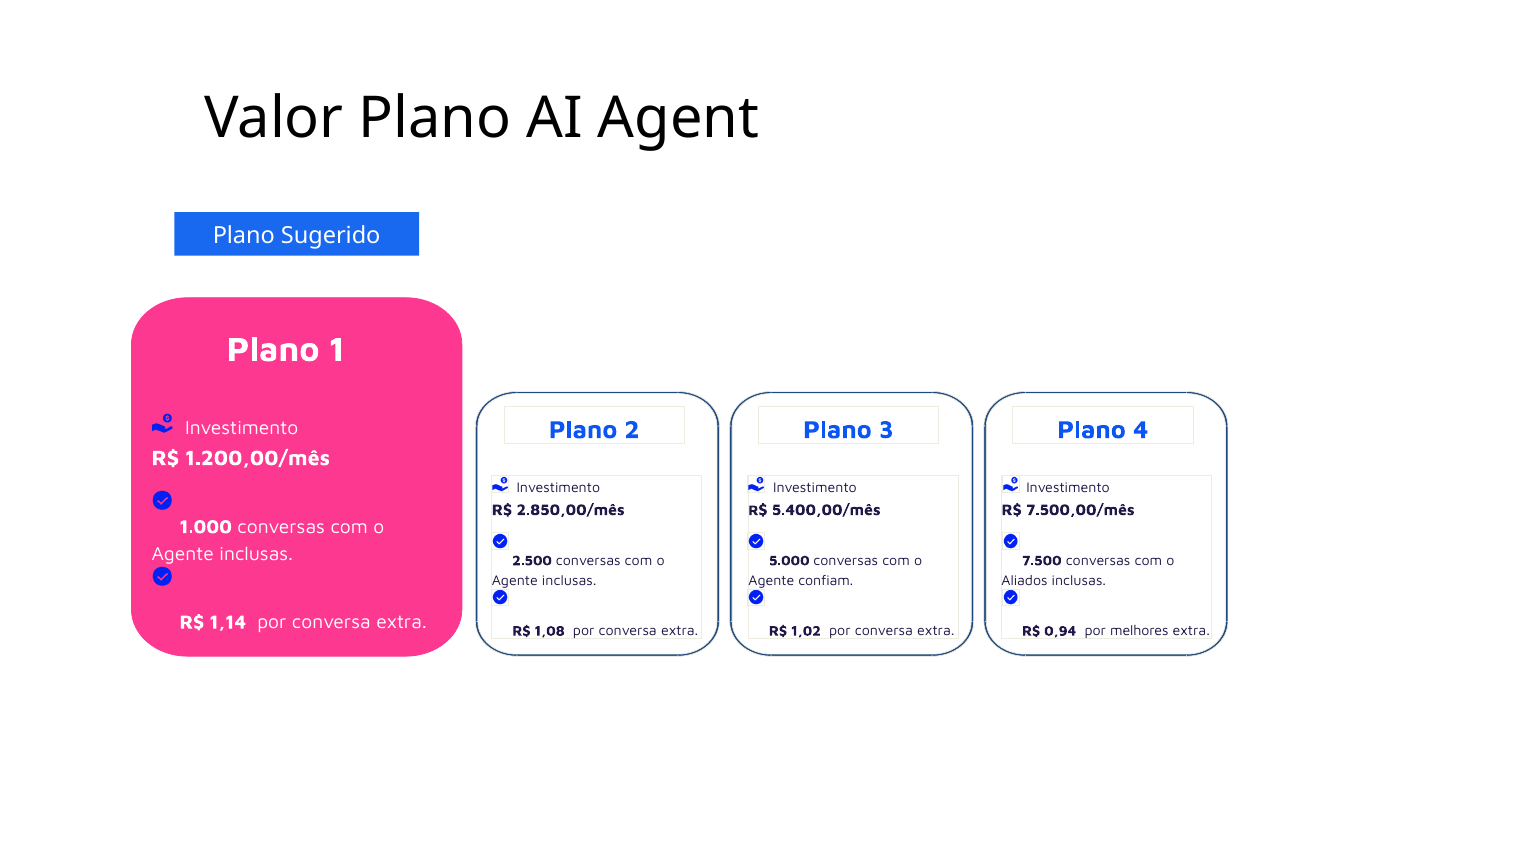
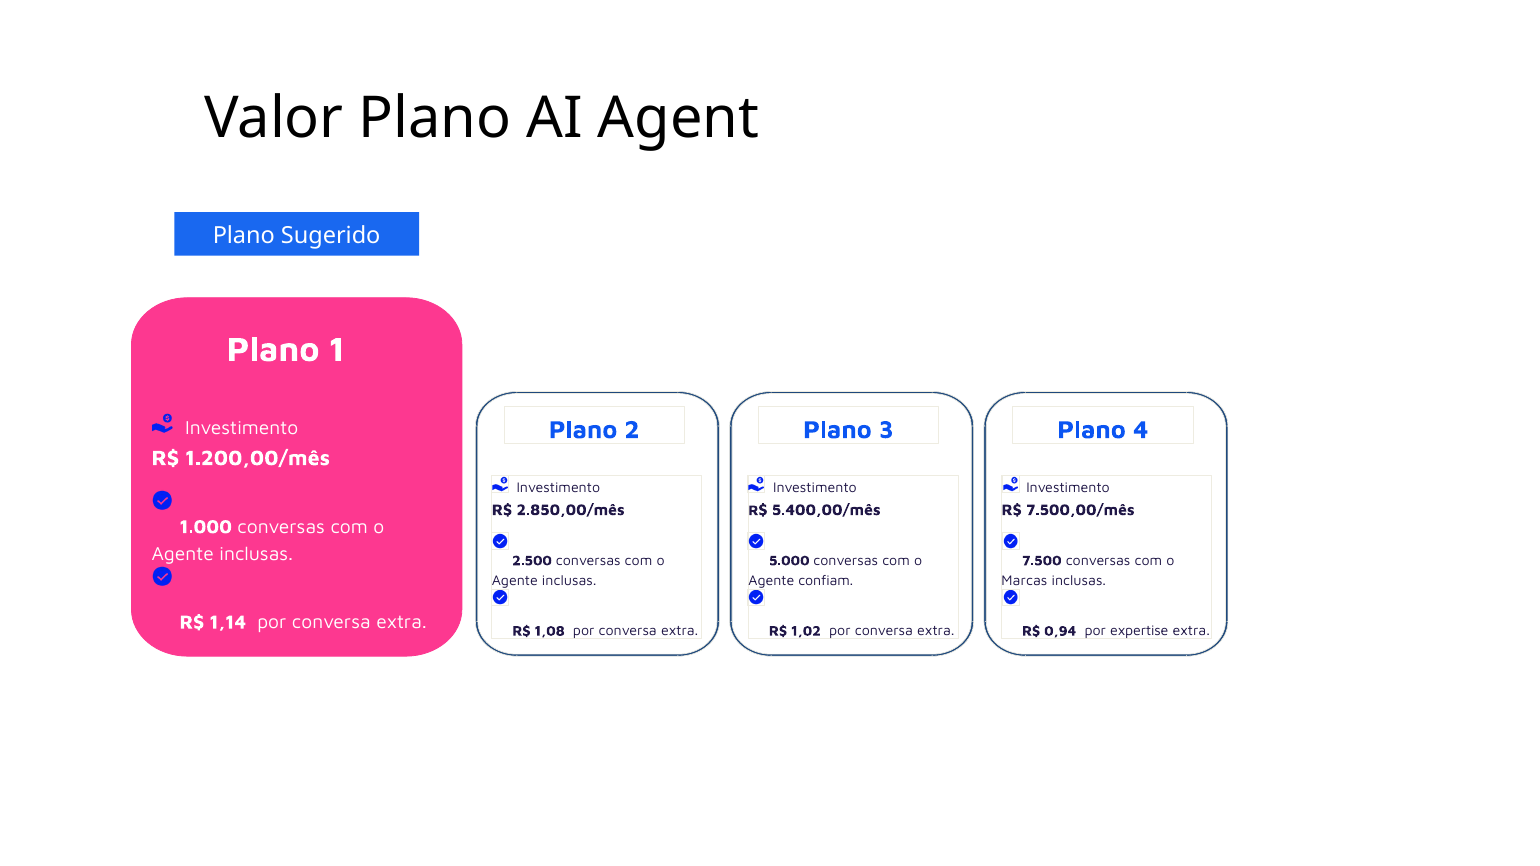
Aliados: Aliados -> Marcas
melhores: melhores -> expertise
